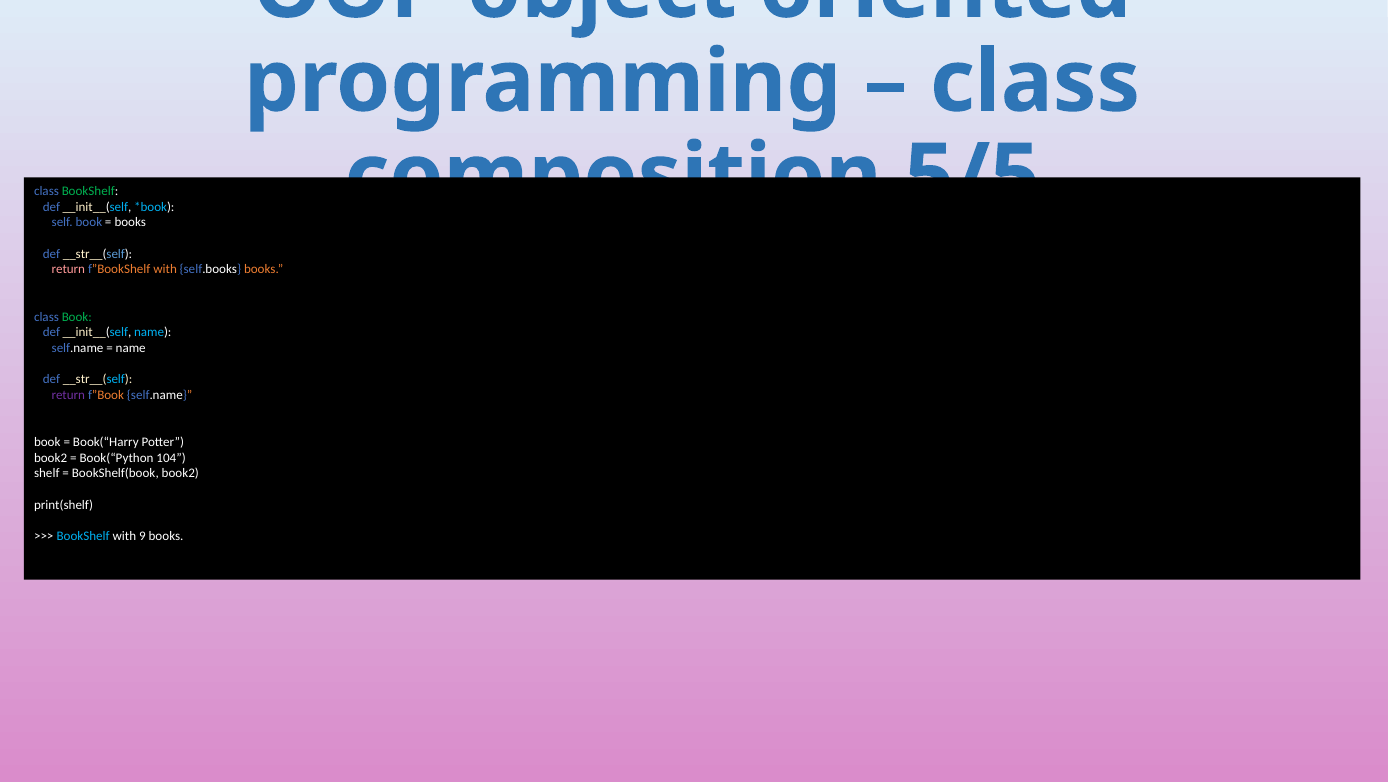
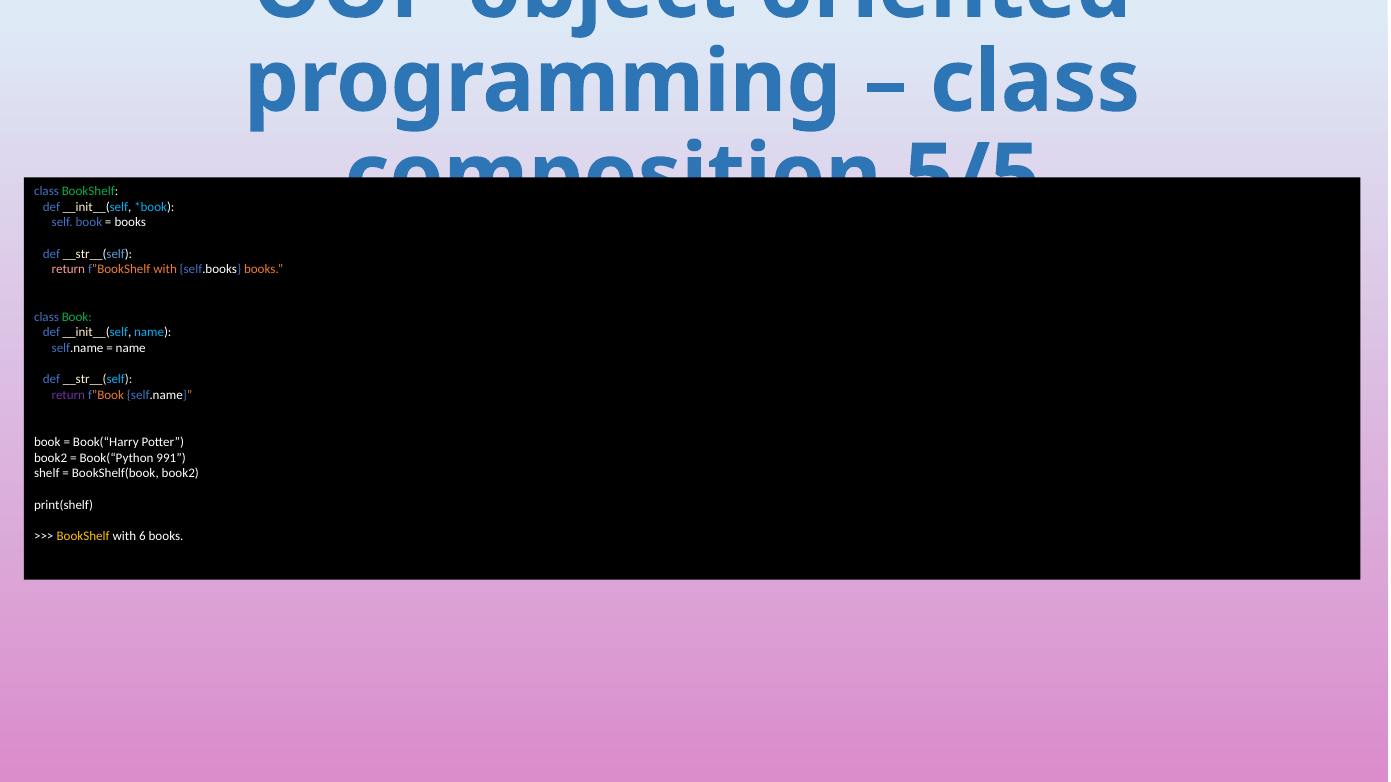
104: 104 -> 991
BookShelf at (83, 537) colour: light blue -> yellow
9: 9 -> 6
